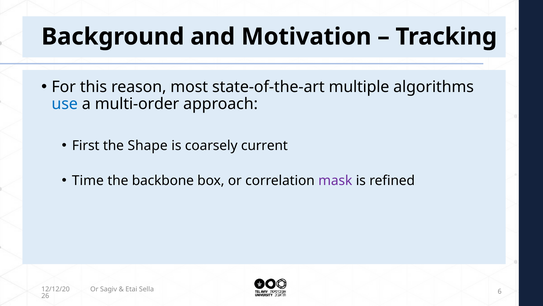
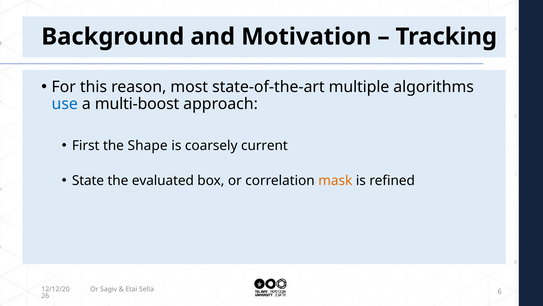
multi-order: multi-order -> multi-boost
Time: Time -> State
backbone: backbone -> evaluated
mask colour: purple -> orange
